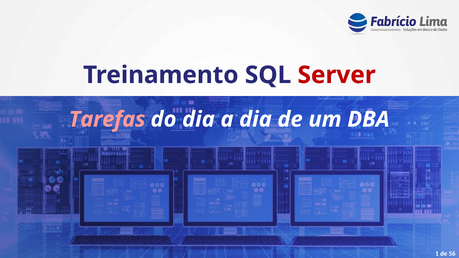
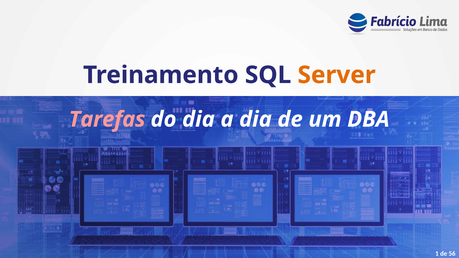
Server at (337, 75) colour: red -> orange
